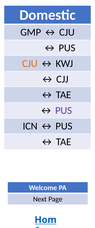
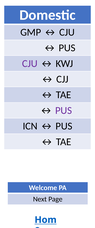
CJU at (30, 63) colour: orange -> purple
